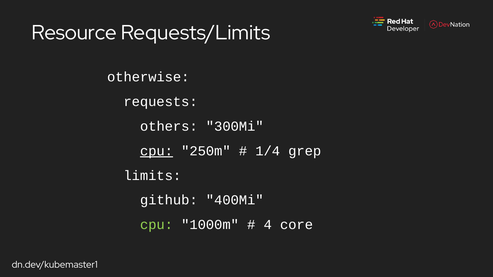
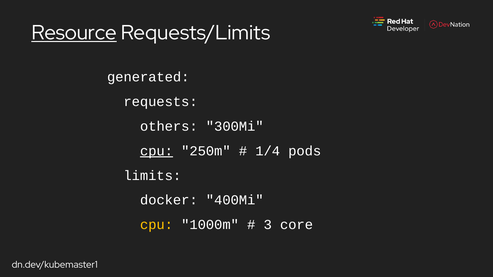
Resource underline: none -> present
otherwise: otherwise -> generated
grep: grep -> pods
github: github -> docker
cpu at (156, 225) colour: light green -> yellow
4: 4 -> 3
